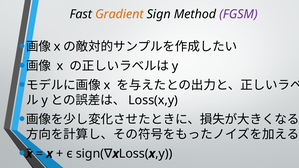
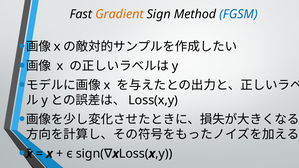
FGSM colour: purple -> blue
